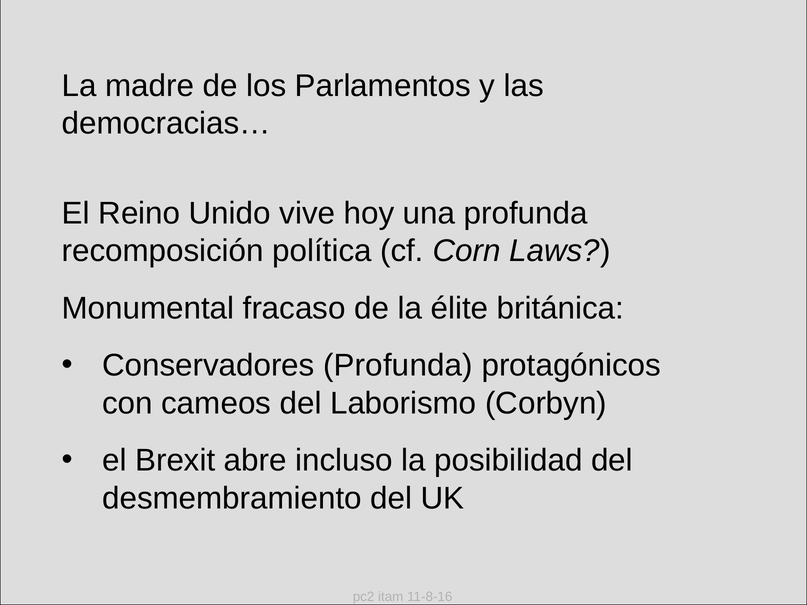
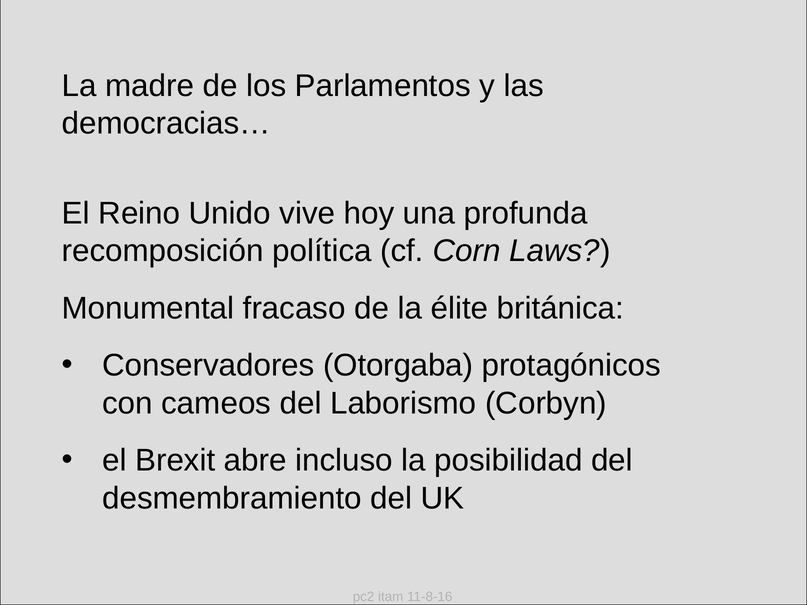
Conservadores Profunda: Profunda -> Otorgaba
